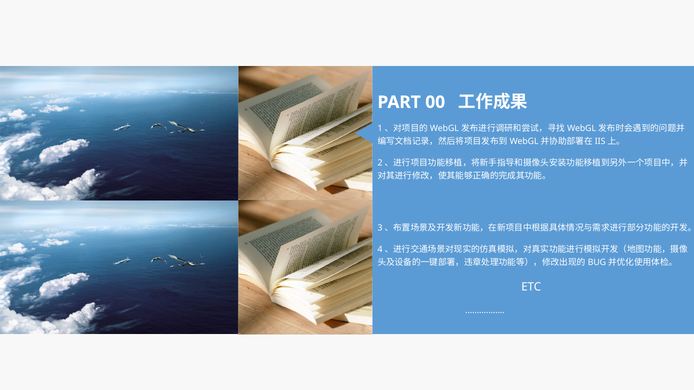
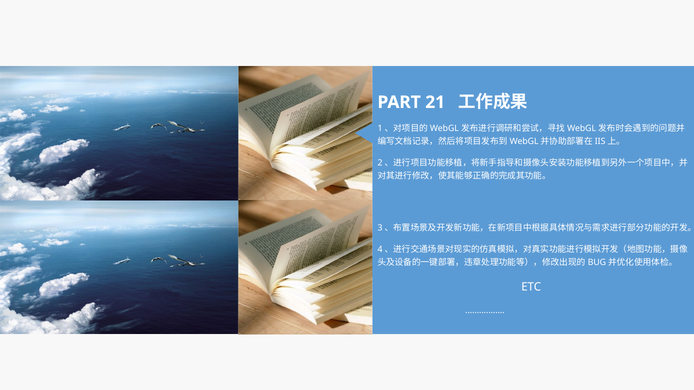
00: 00 -> 21
